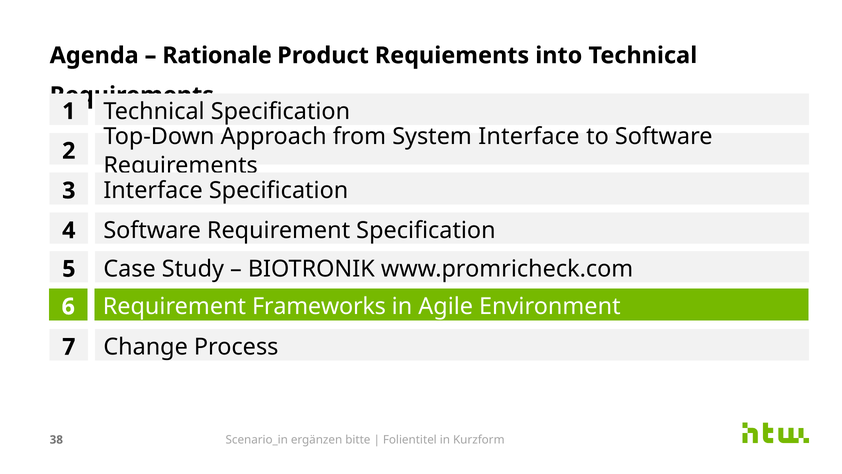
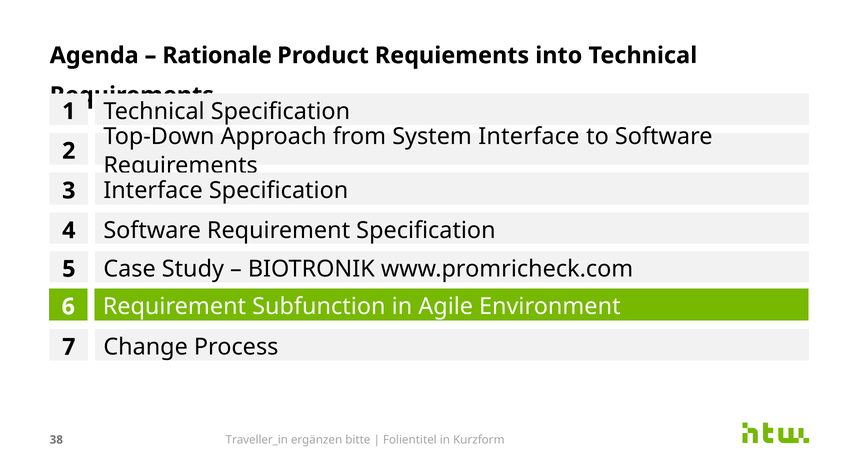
Frameworks: Frameworks -> Subfunction
Scenario_in: Scenario_in -> Traveller_in
